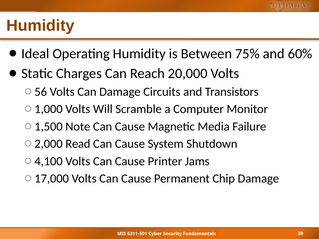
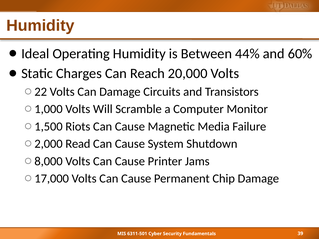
75%: 75% -> 44%
56: 56 -> 22
Note: Note -> Riots
4,100: 4,100 -> 8,000
